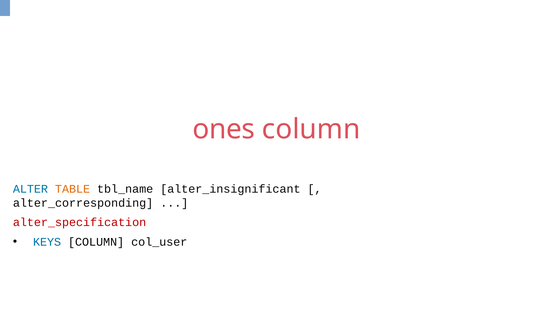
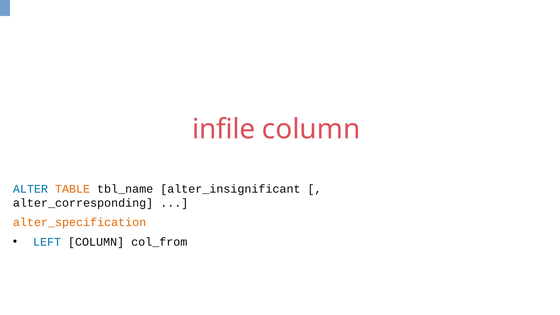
ones: ones -> infile
alter_specification colour: red -> orange
KEYS: KEYS -> LEFT
col_user: col_user -> col_from
